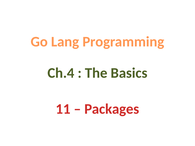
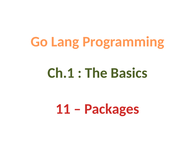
Ch.4: Ch.4 -> Ch.1
